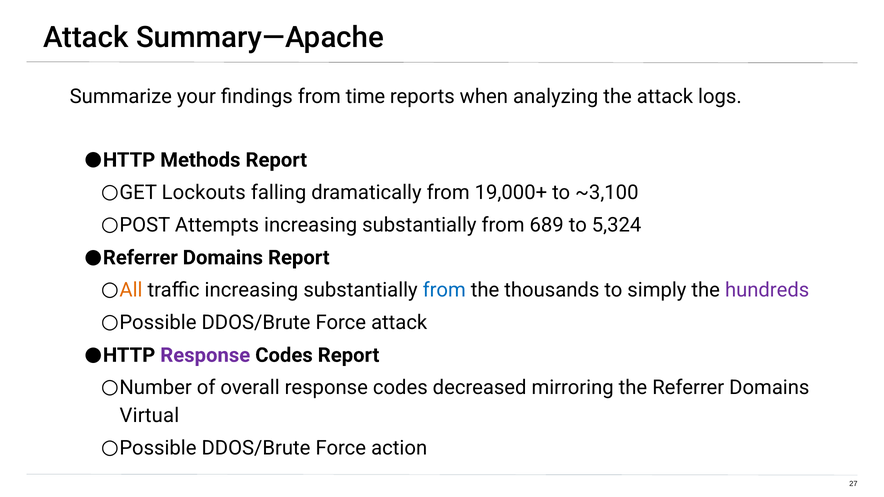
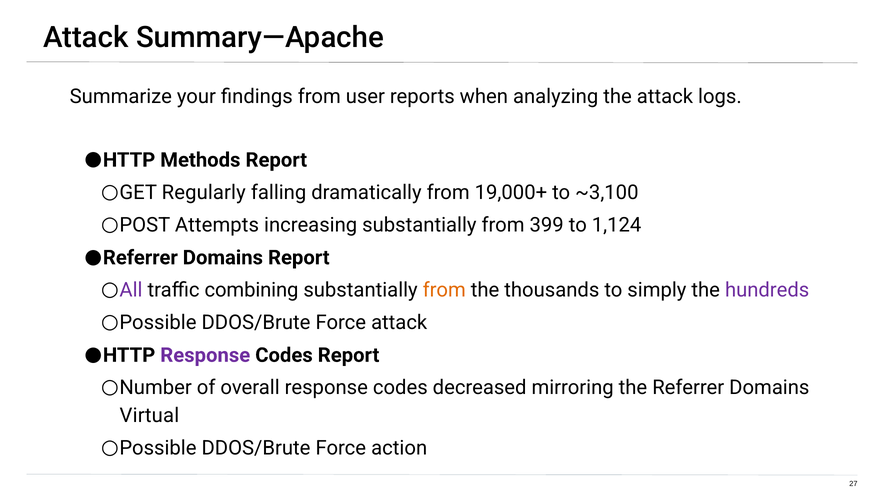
time: time -> user
Lockouts: Lockouts -> Regularly
689: 689 -> 399
5,324: 5,324 -> 1,124
All colour: orange -> purple
traffic increasing: increasing -> combining
from at (444, 290) colour: blue -> orange
